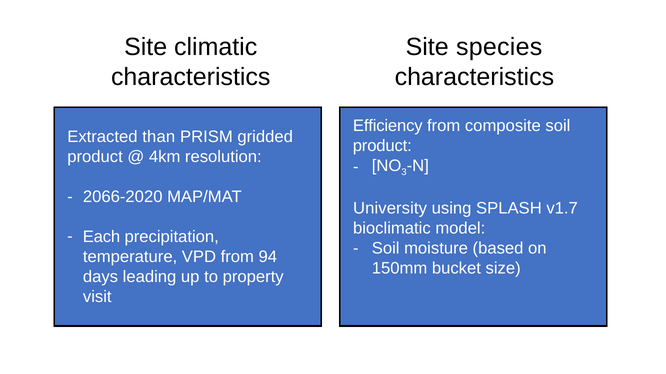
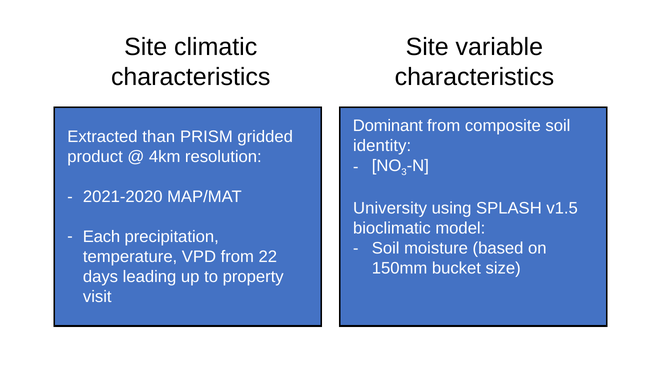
species: species -> variable
Efficiency: Efficiency -> Dominant
product at (382, 146): product -> identity
2066-2020: 2066-2020 -> 2021-2020
v1.7: v1.7 -> v1.5
94: 94 -> 22
